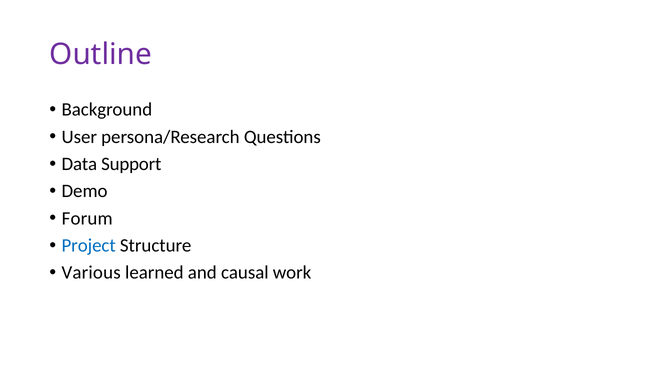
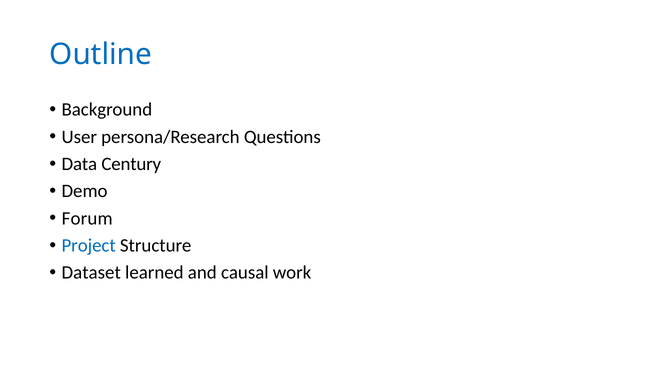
Outline colour: purple -> blue
Support: Support -> Century
Various: Various -> Dataset
